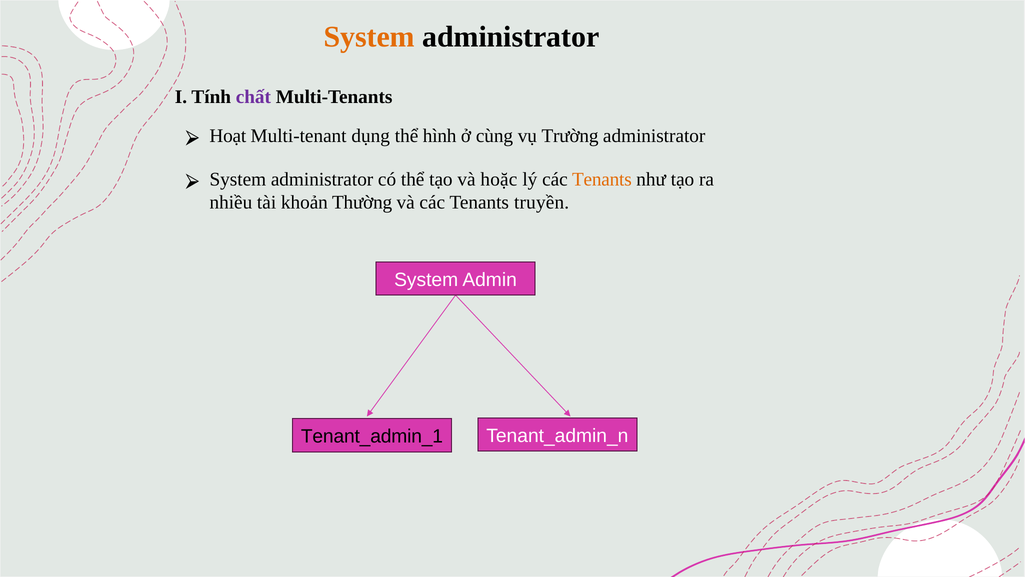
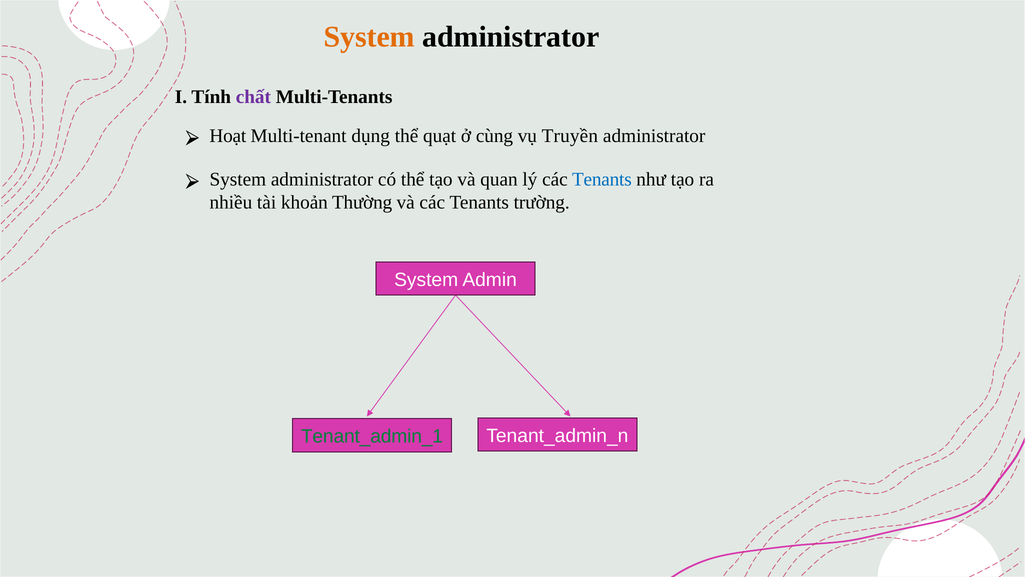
hình: hình -> quạt
Trường: Trường -> Truyền
hoặc: hoặc -> quan
Tenants at (602, 179) colour: orange -> blue
truyền: truyền -> trường
Tenant_admin_1 colour: black -> green
